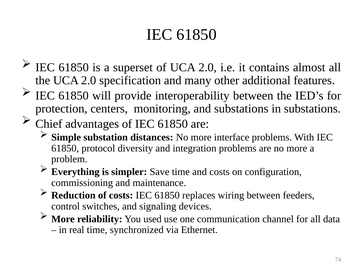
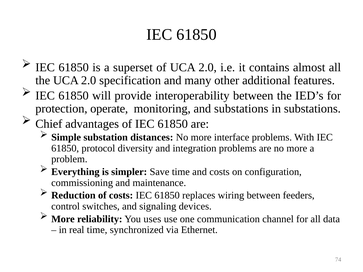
centers: centers -> operate
used: used -> uses
